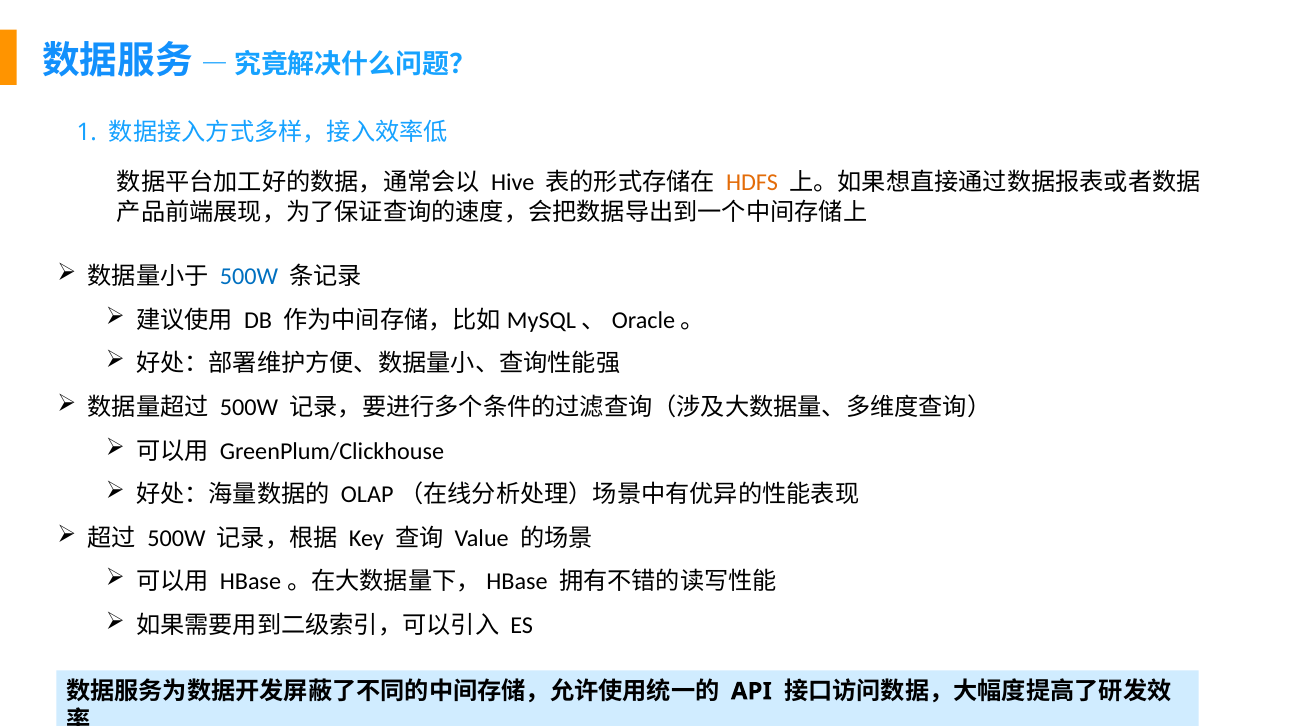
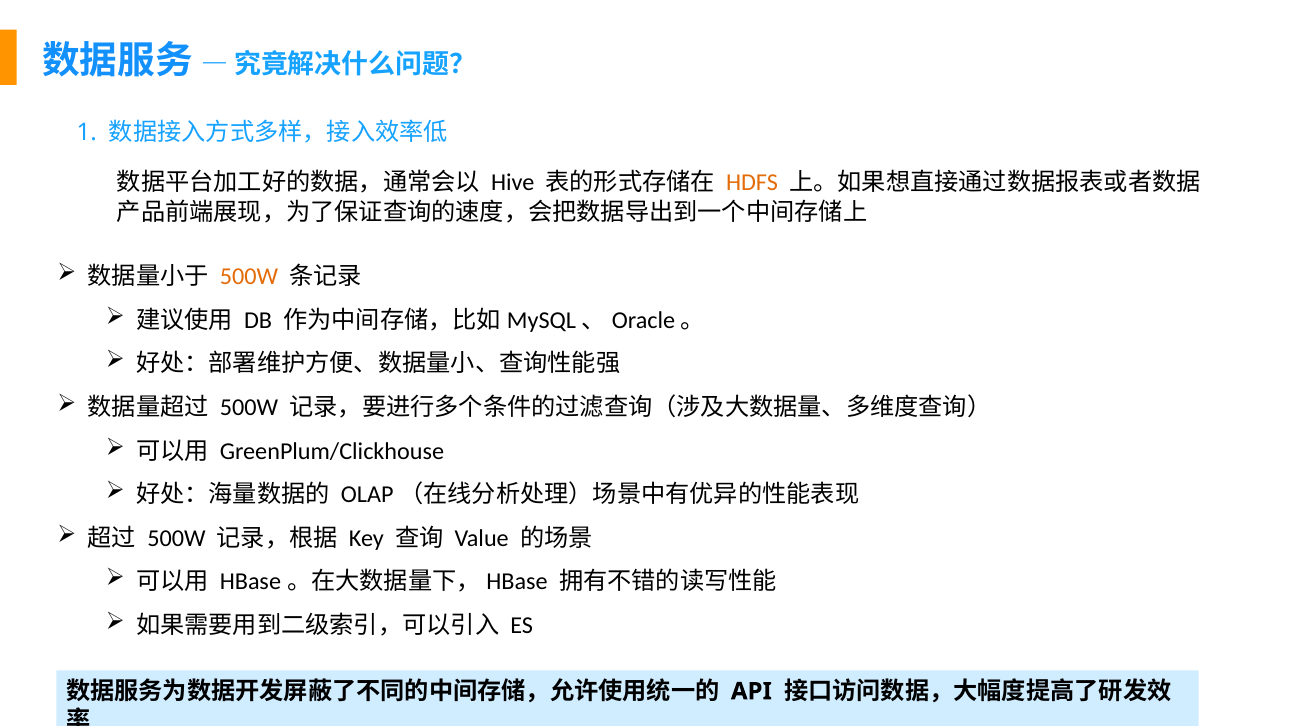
500W at (249, 277) colour: blue -> orange
